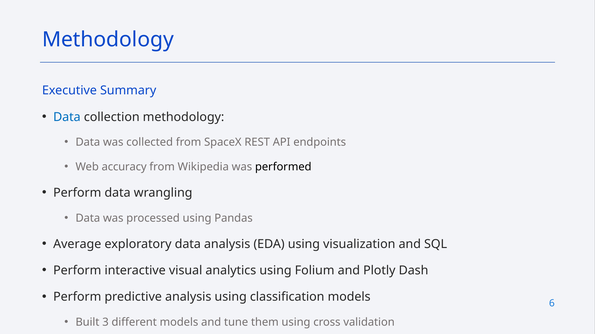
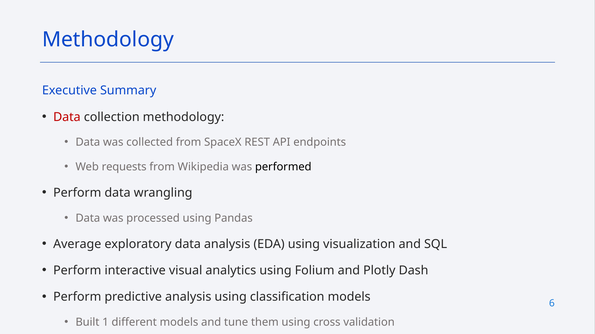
Data at (67, 117) colour: blue -> red
accuracy: accuracy -> requests
3: 3 -> 1
